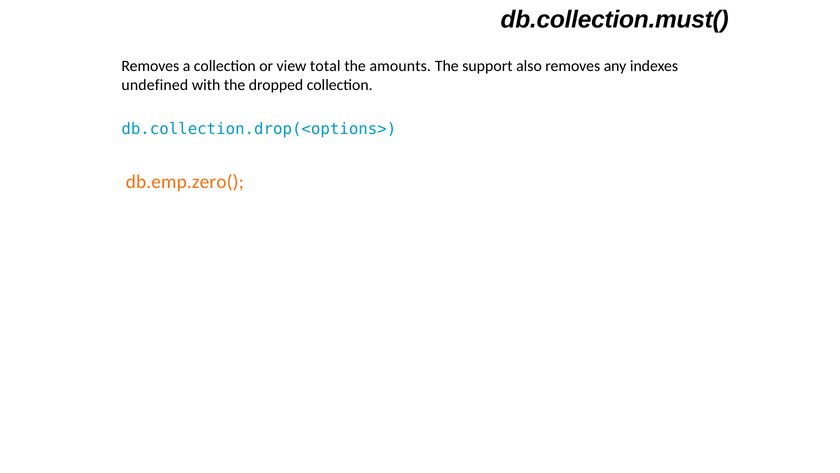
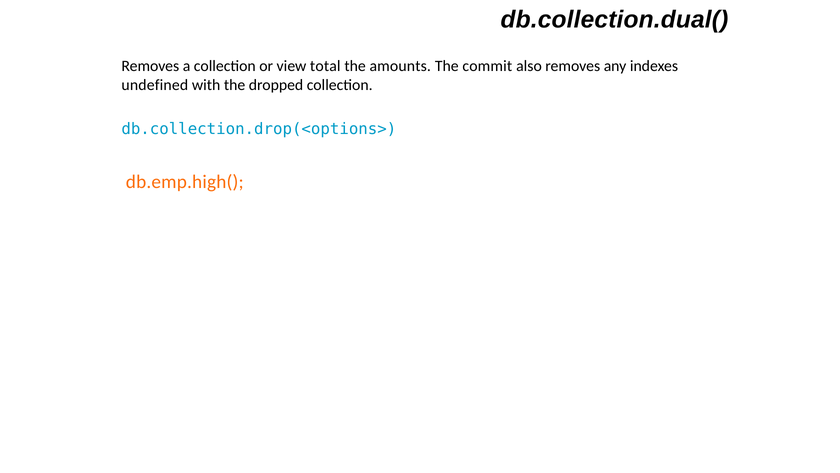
db.collection.must(: db.collection.must( -> db.collection.dual(
support: support -> commit
db.emp.zero(: db.emp.zero( -> db.emp.high(
